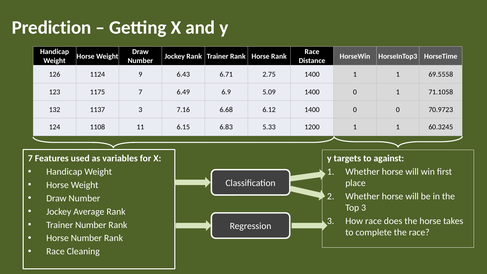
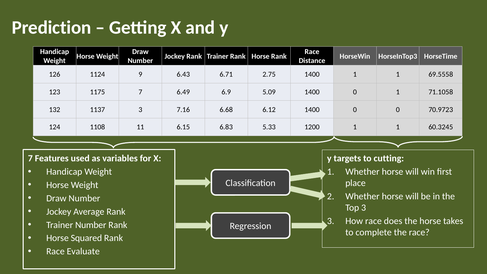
against: against -> cutting
Horse Number: Number -> Squared
Cleaning: Cleaning -> Evaluate
